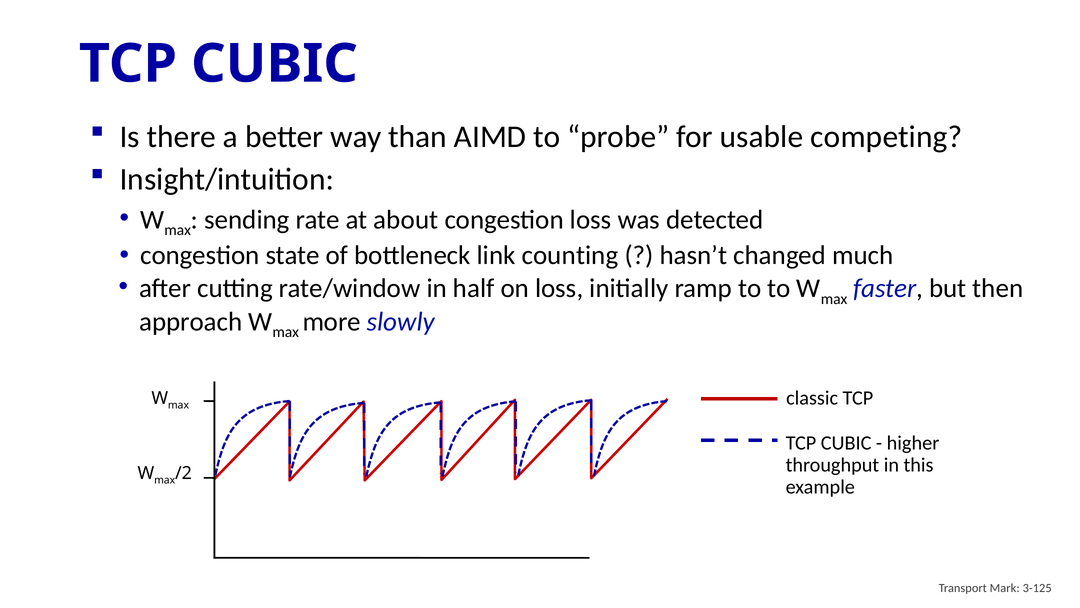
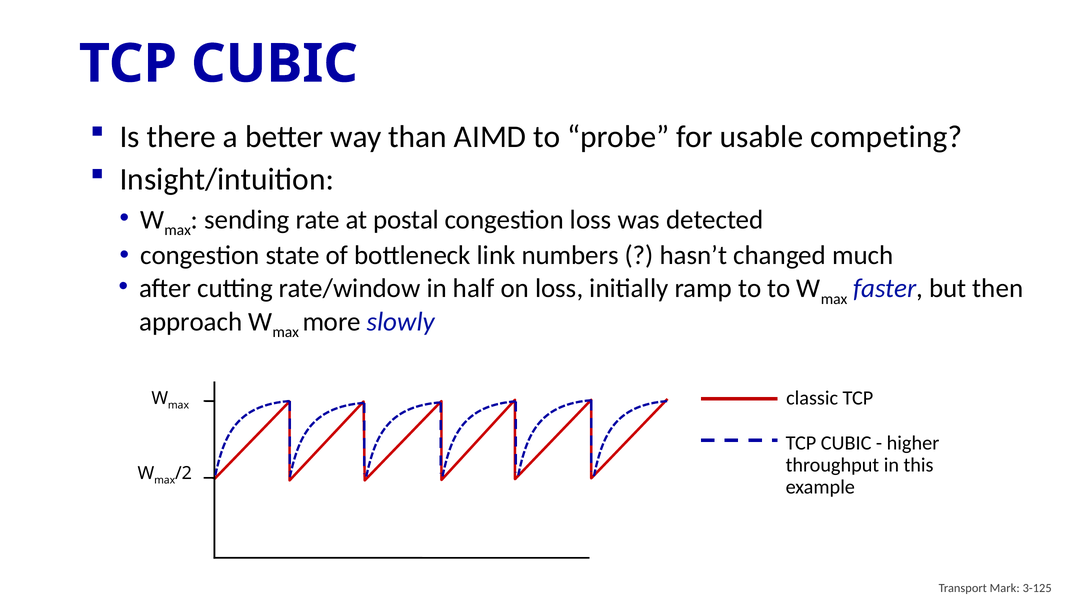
about: about -> postal
counting: counting -> numbers
